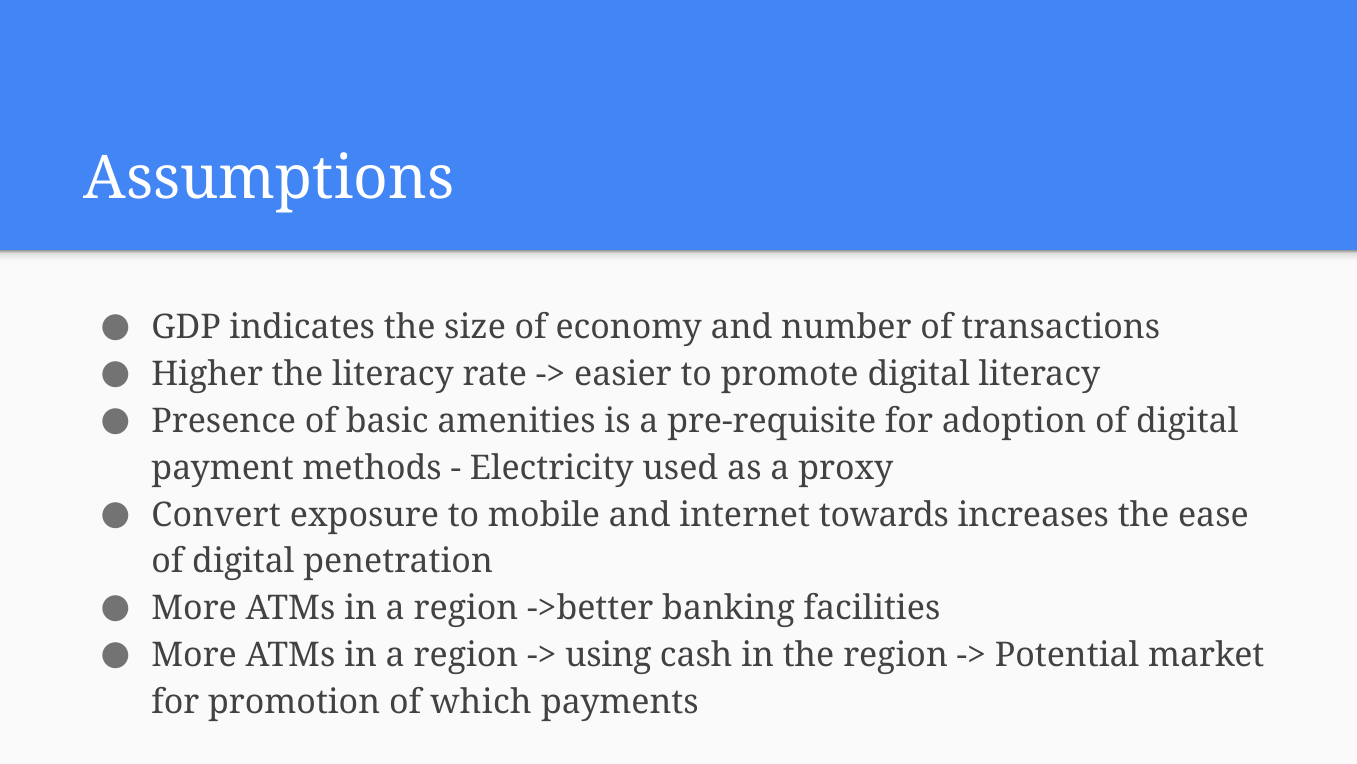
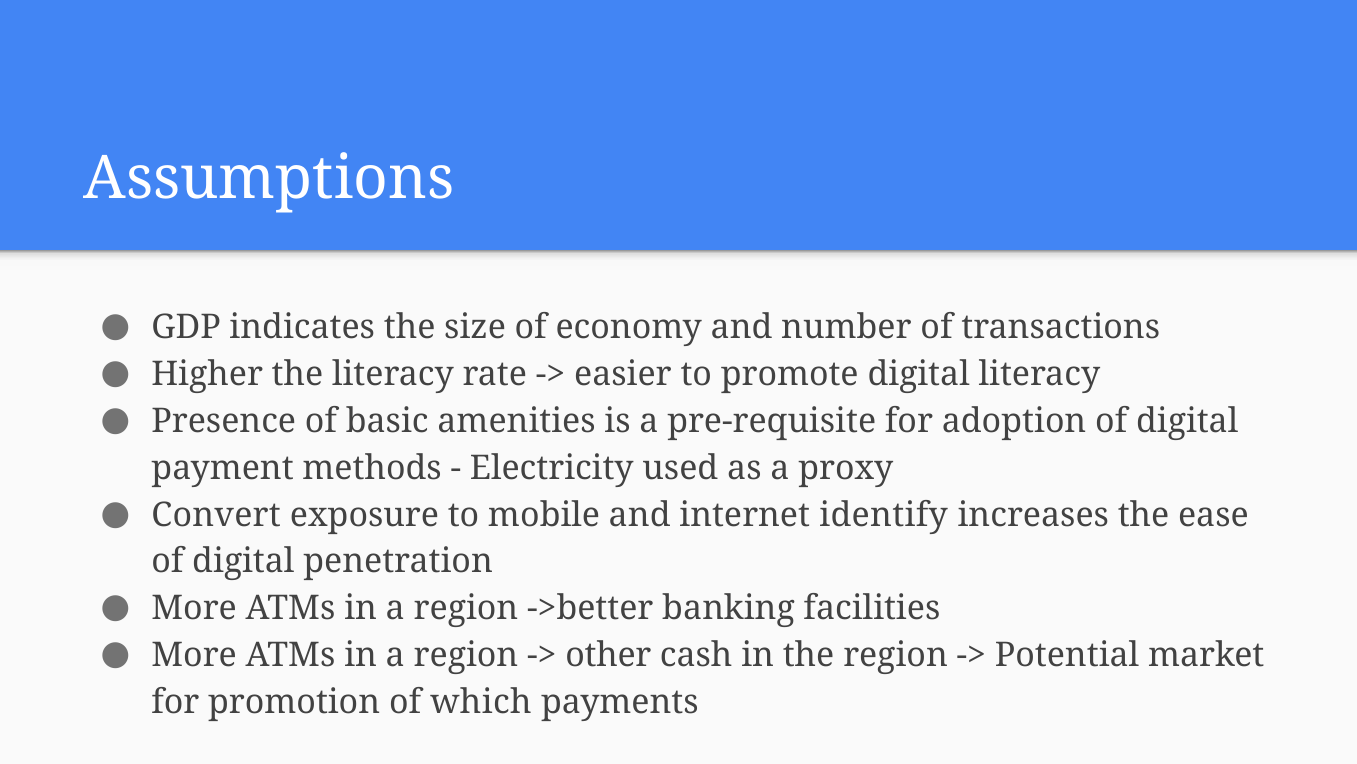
towards: towards -> identify
using: using -> other
